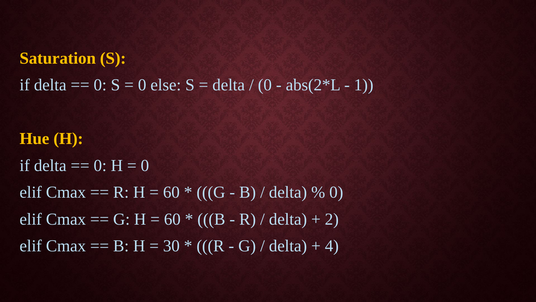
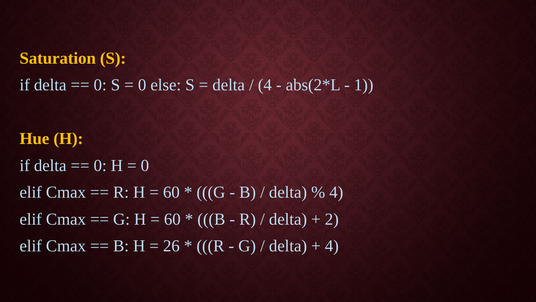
0 at (265, 85): 0 -> 4
0 at (336, 192): 0 -> 4
30: 30 -> 26
